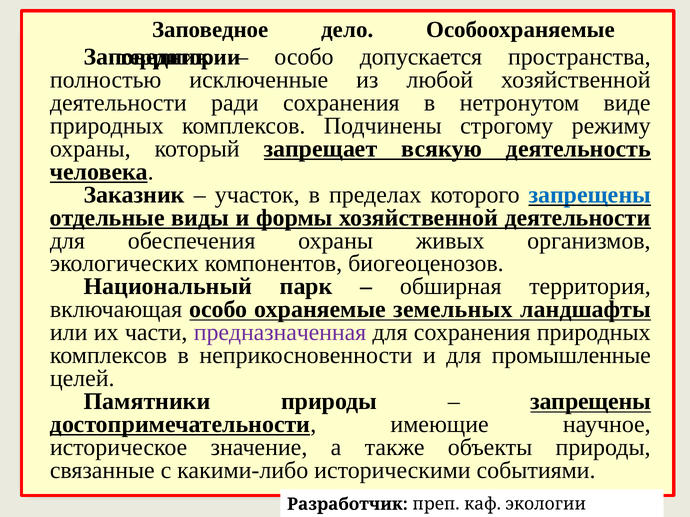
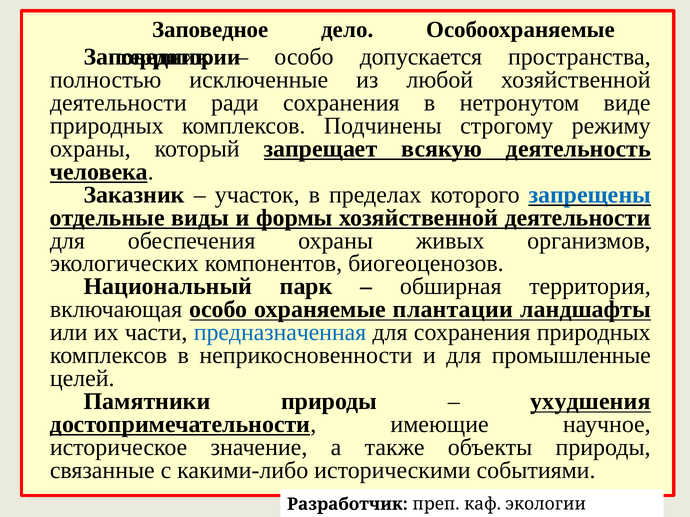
земельных: земельных -> плантации
предназначенная colour: purple -> blue
запрещены at (591, 402): запрещены -> ухудшения
